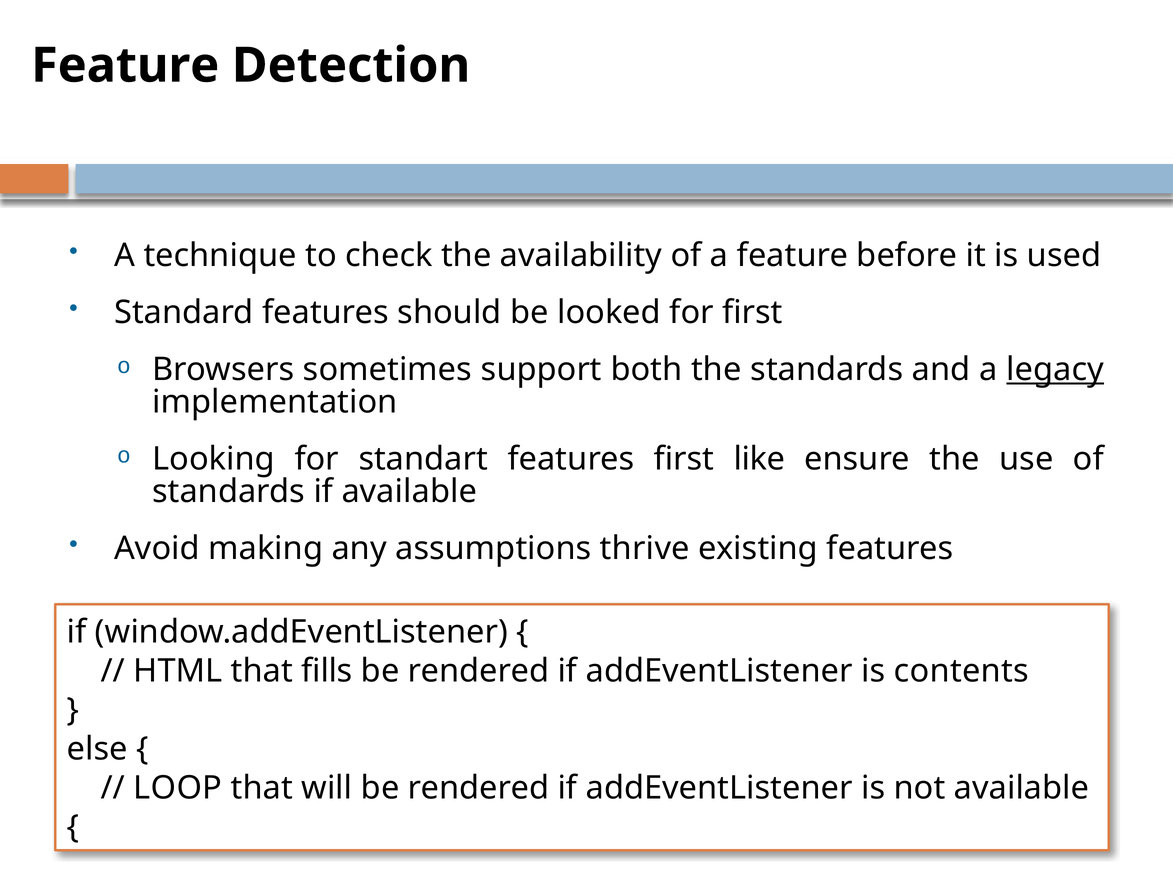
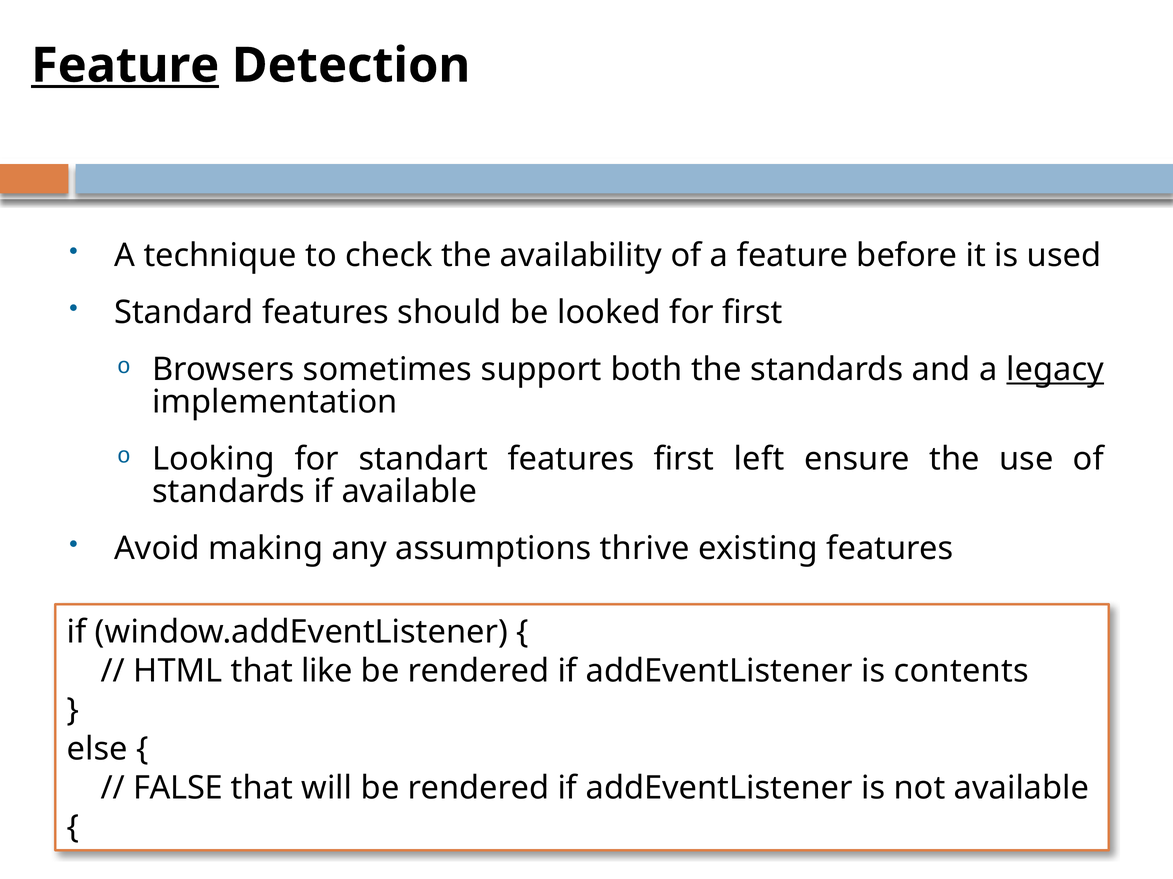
Feature at (125, 66) underline: none -> present
like: like -> left
fills: fills -> like
LOOP: LOOP -> FALSE
